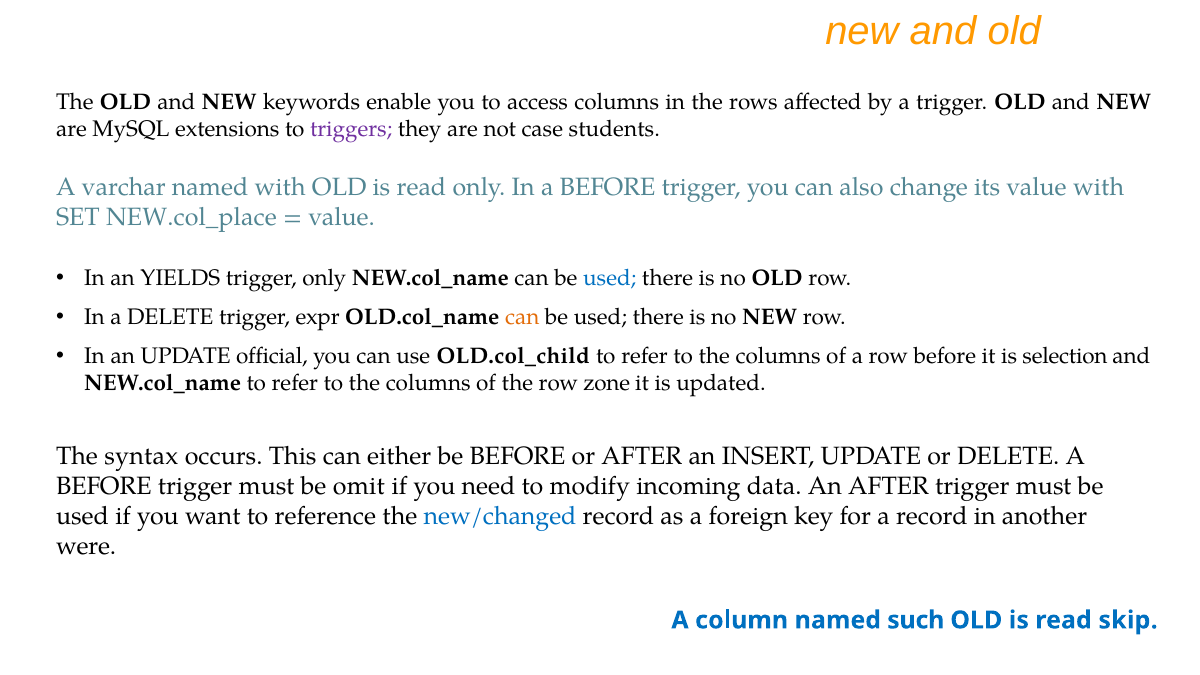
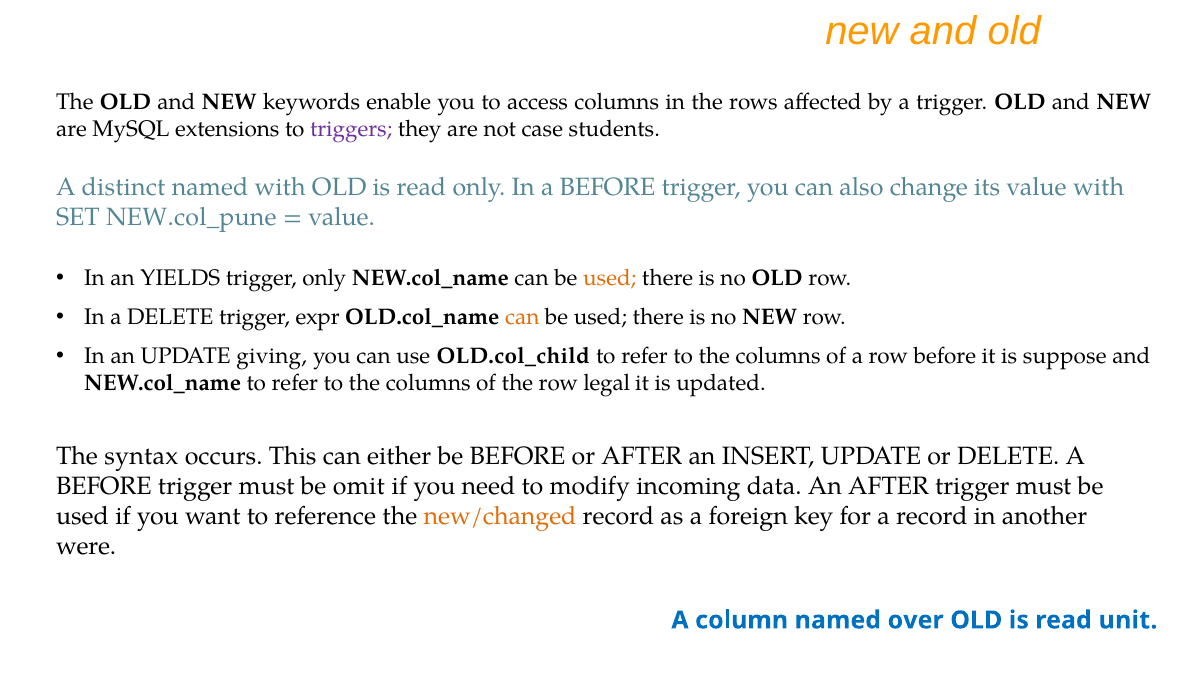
varchar: varchar -> distinct
NEW.col_place: NEW.col_place -> NEW.col_pune
used at (610, 278) colour: blue -> orange
official: official -> giving
selection: selection -> suppose
zone: zone -> legal
new/changed colour: blue -> orange
such: such -> over
skip: skip -> unit
